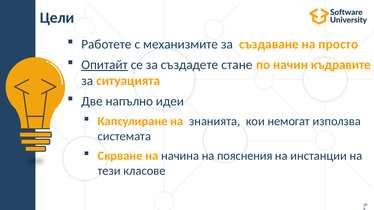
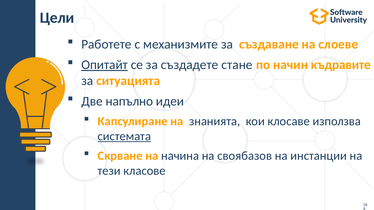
просто: просто -> слоеве
немогат: немогат -> клосаве
системата underline: none -> present
пояснения: пояснения -> своябазов
